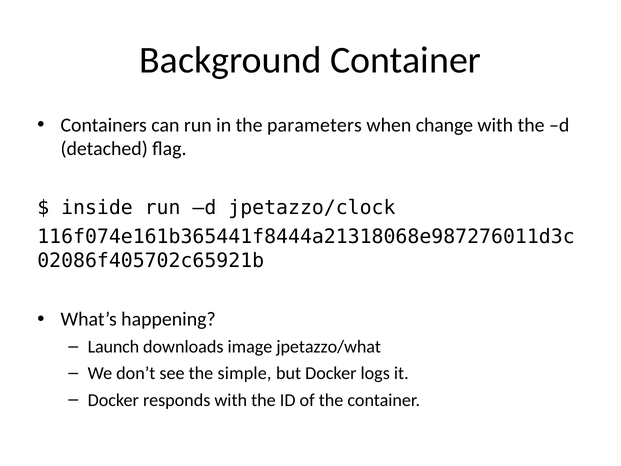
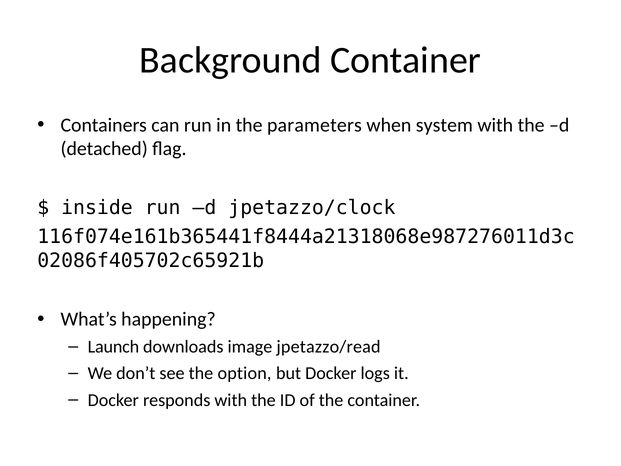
change: change -> system
jpetazzo/what: jpetazzo/what -> jpetazzo/read
simple: simple -> option
